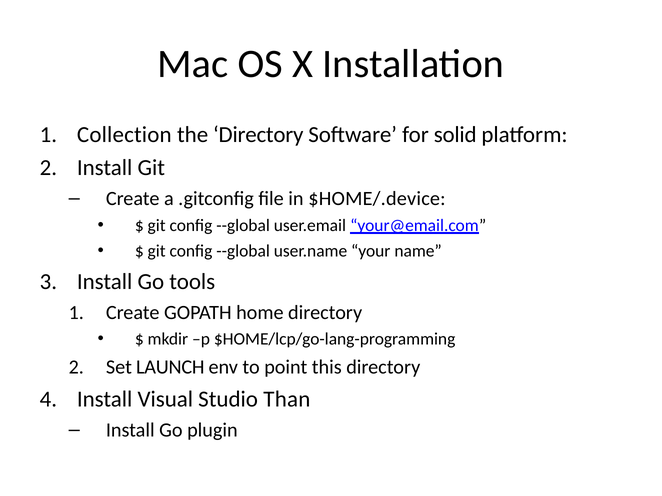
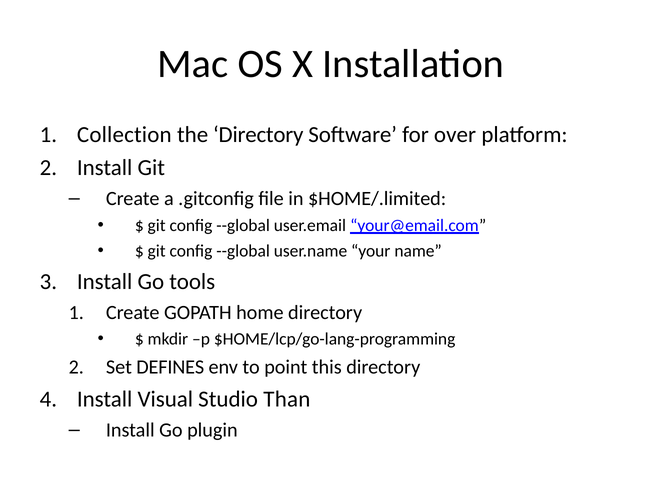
solid: solid -> over
$HOME/.device: $HOME/.device -> $HOME/.limited
LAUNCH: LAUNCH -> DEFINES
